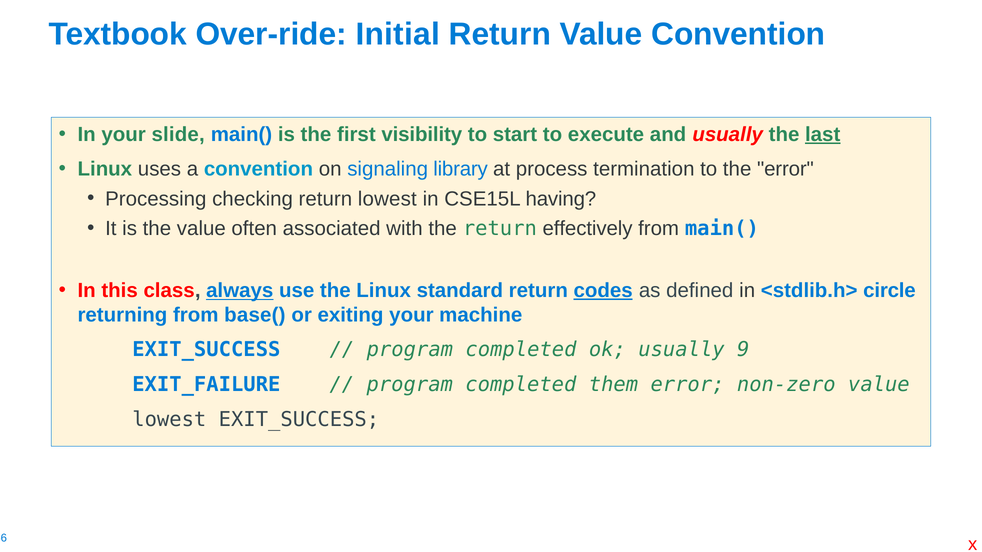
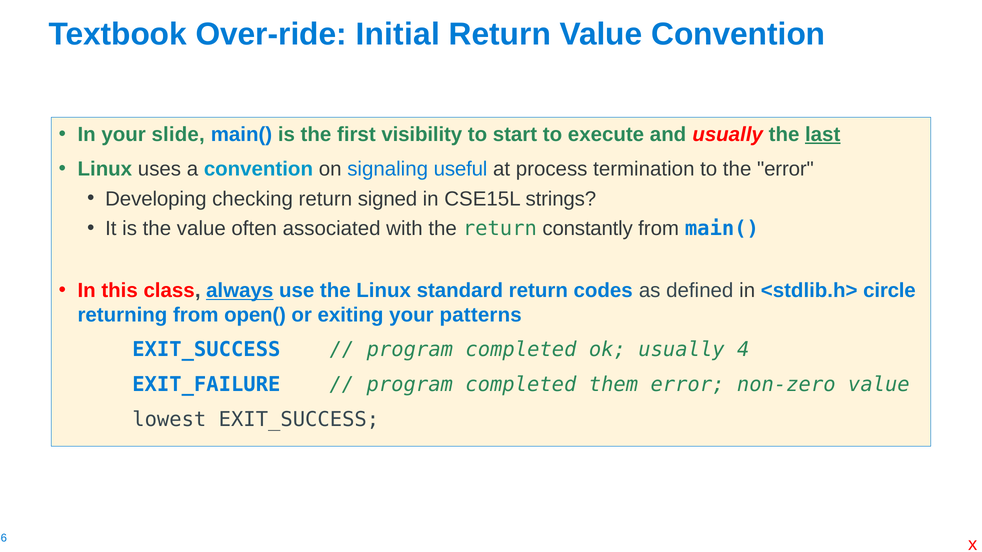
library: library -> useful
Processing: Processing -> Developing
return lowest: lowest -> signed
having: having -> strings
effectively: effectively -> constantly
codes underline: present -> none
base(: base( -> open(
machine: machine -> patterns
9: 9 -> 4
